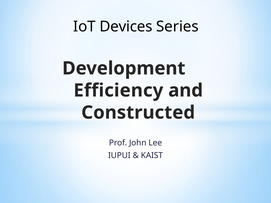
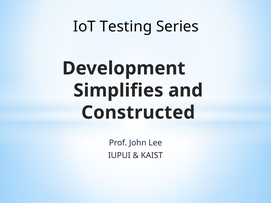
Devices: Devices -> Testing
Efficiency: Efficiency -> Simplifies
